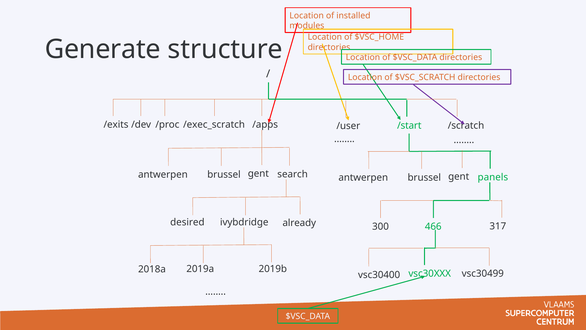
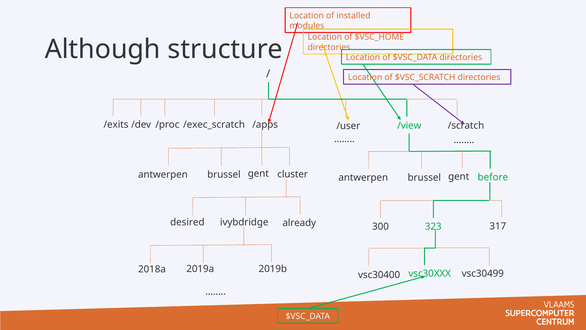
Generate: Generate -> Although
/start: /start -> /view
search: search -> cluster
panels: panels -> before
466: 466 -> 323
